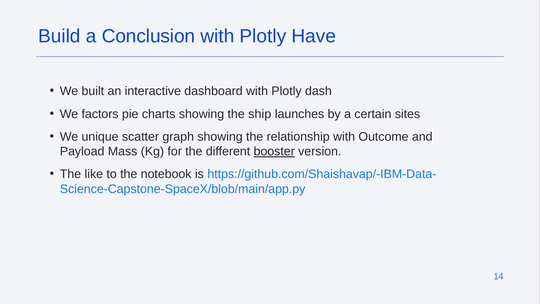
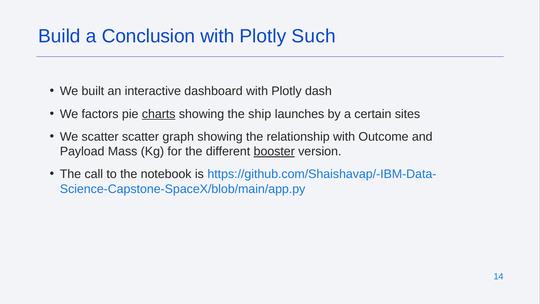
Have: Have -> Such
charts underline: none -> present
We unique: unique -> scatter
like: like -> call
